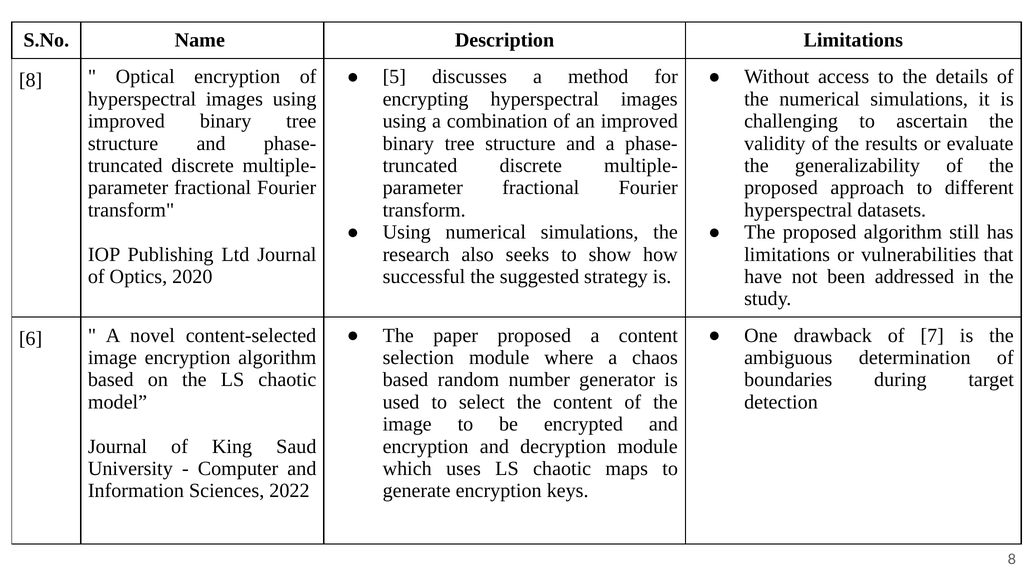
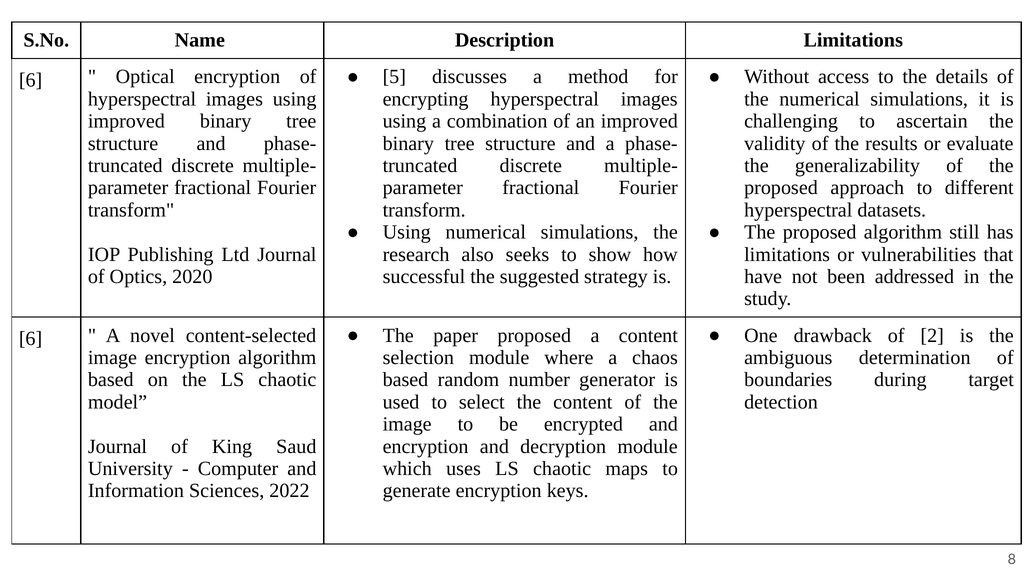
8 at (31, 80): 8 -> 6
7: 7 -> 2
